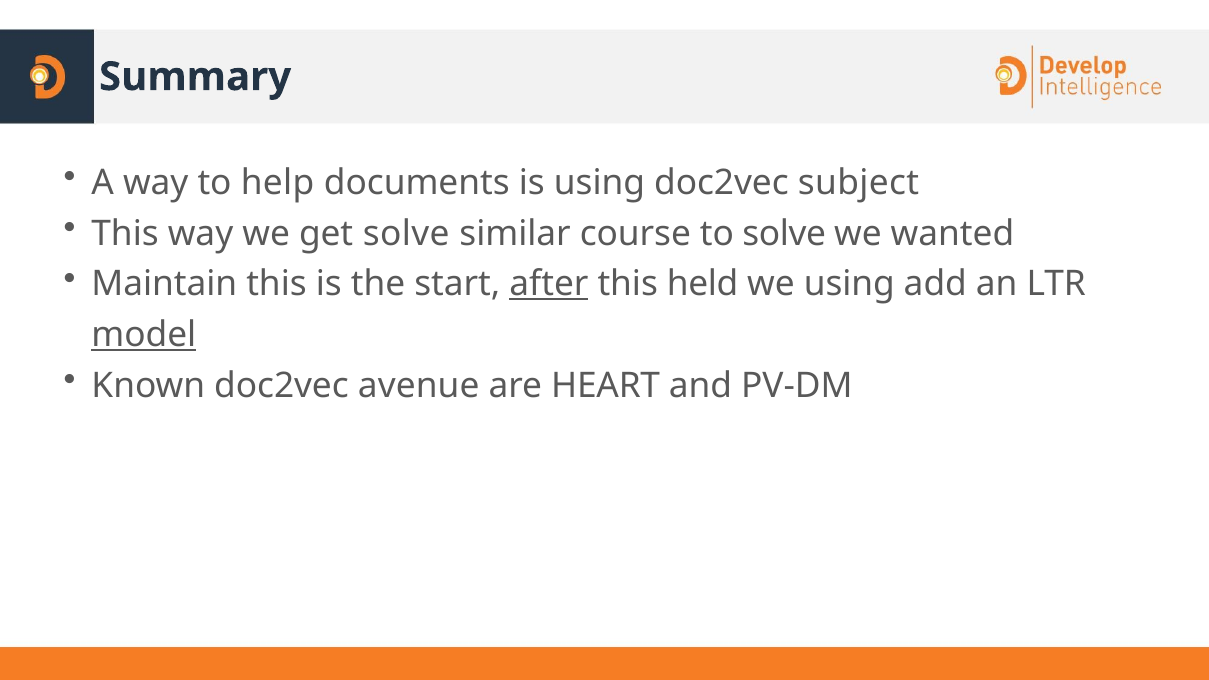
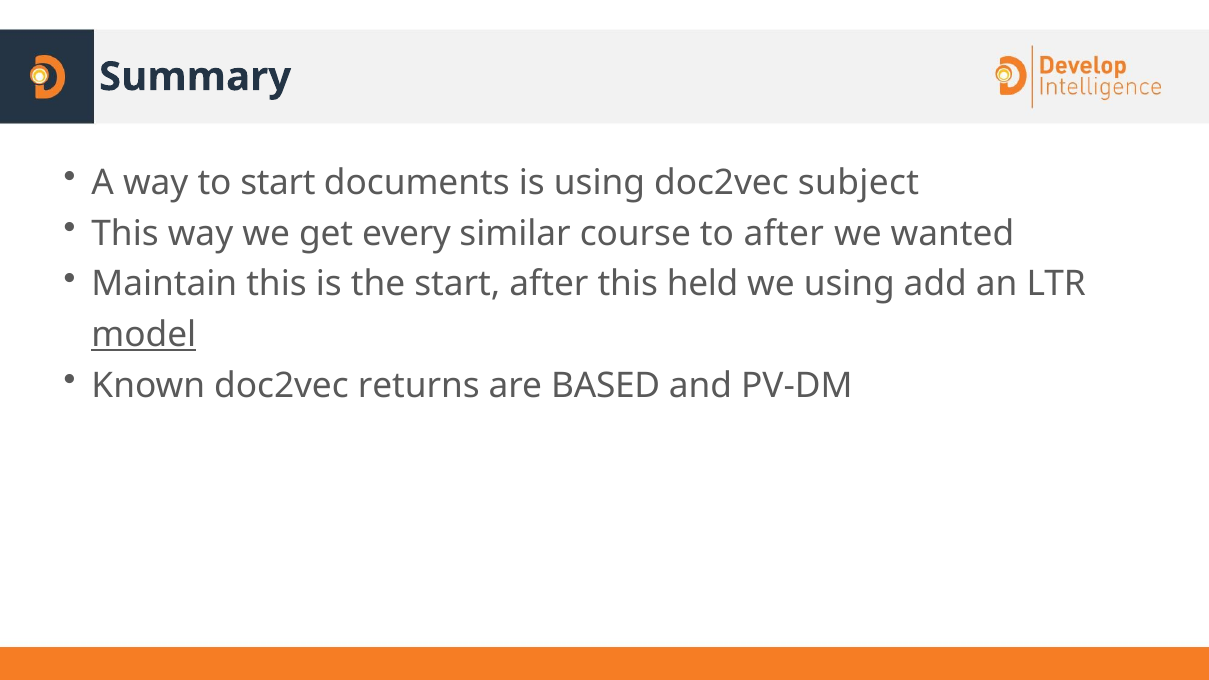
to help: help -> start
get solve: solve -> every
to solve: solve -> after
after at (549, 284) underline: present -> none
avenue: avenue -> returns
HEART: HEART -> BASED
